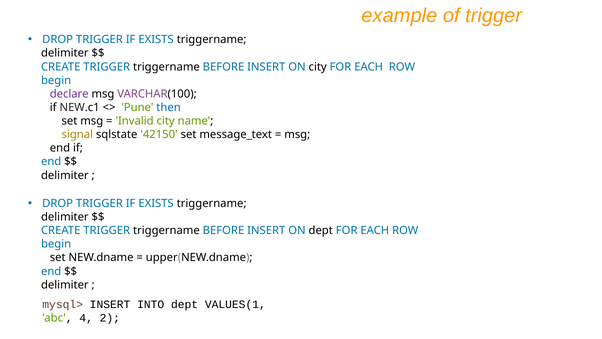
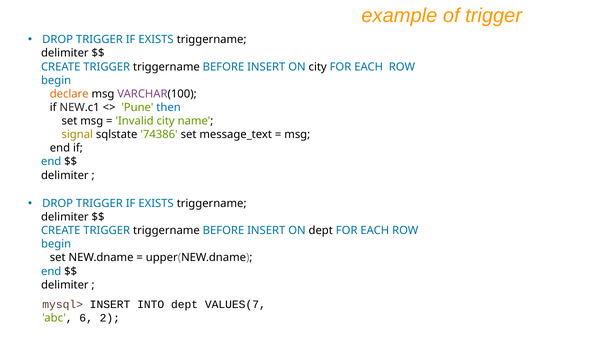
declare colour: purple -> orange
42150: 42150 -> 74386
VALUES(1: VALUES(1 -> VALUES(7
4: 4 -> 6
